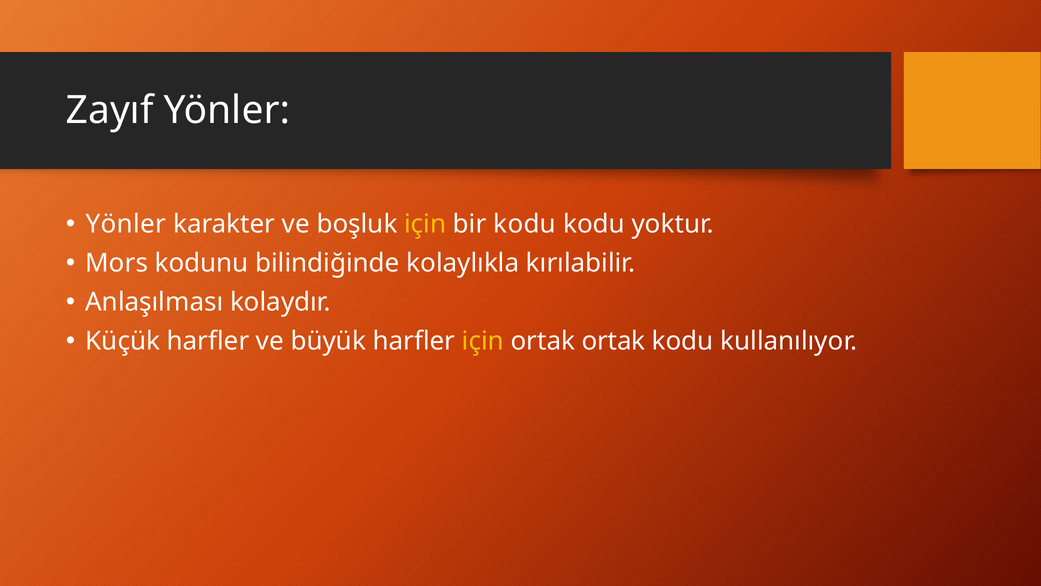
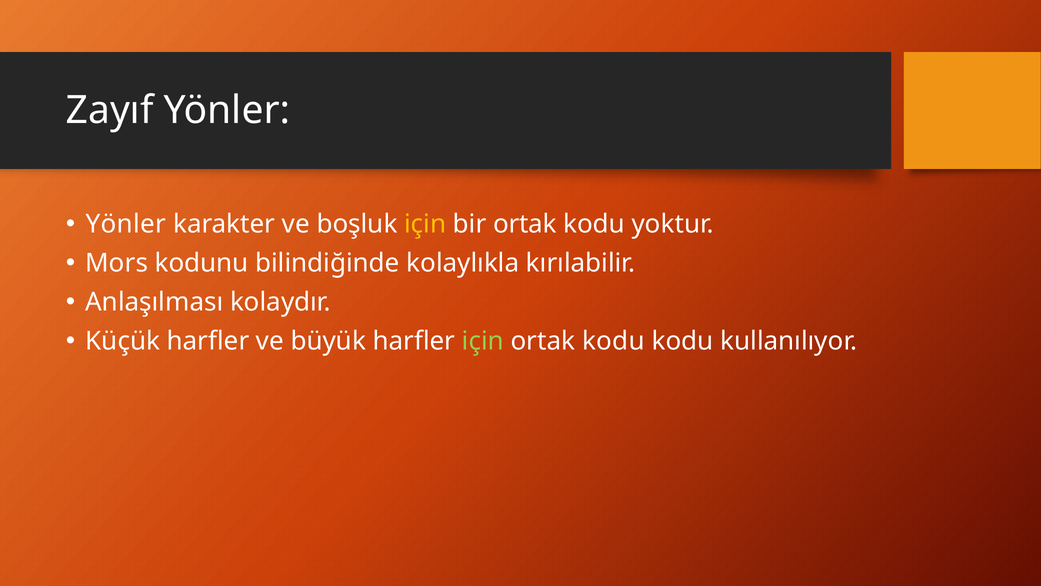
bir kodu: kodu -> ortak
için at (483, 341) colour: yellow -> light green
ortak at (614, 341): ortak -> kodu
